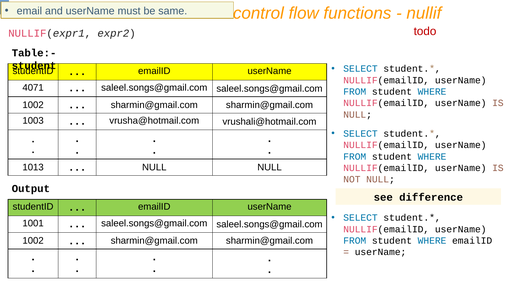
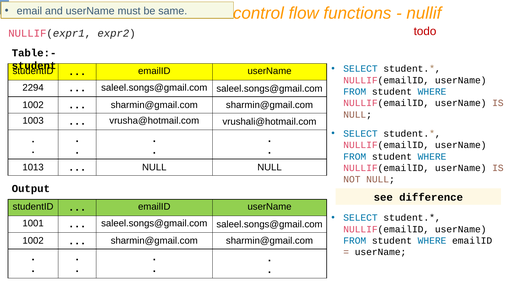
4071: 4071 -> 2294
